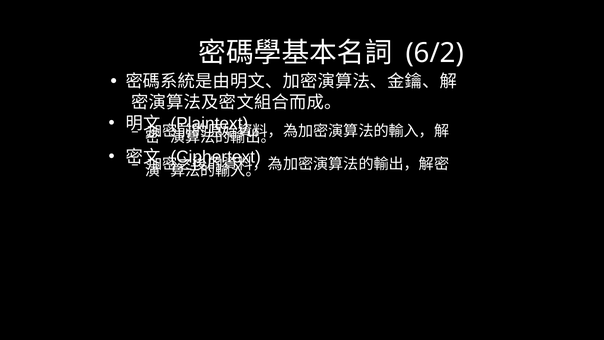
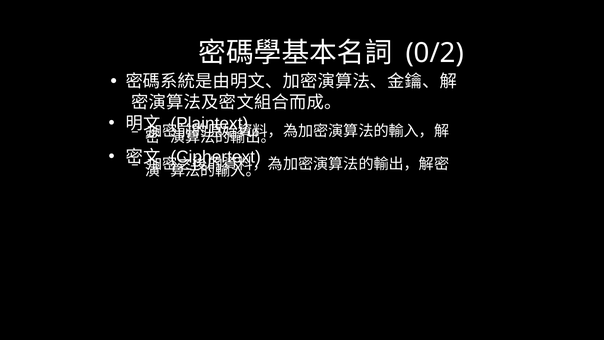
6/2: 6/2 -> 0/2
